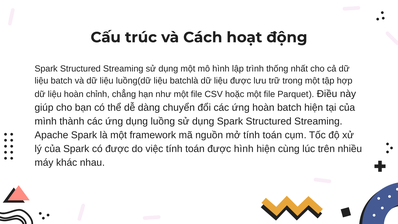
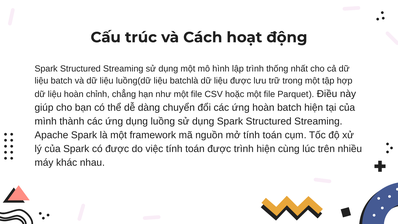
được hình: hình -> trình
